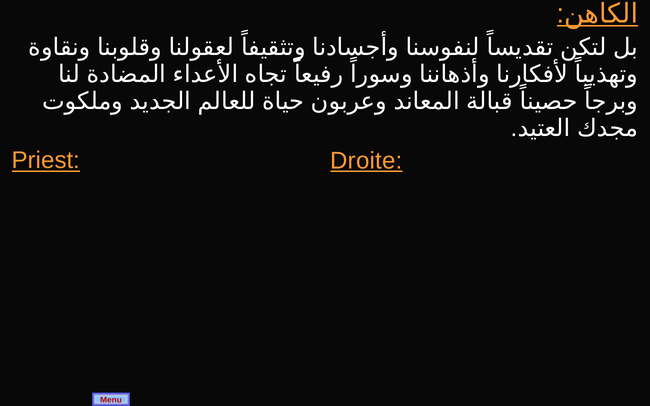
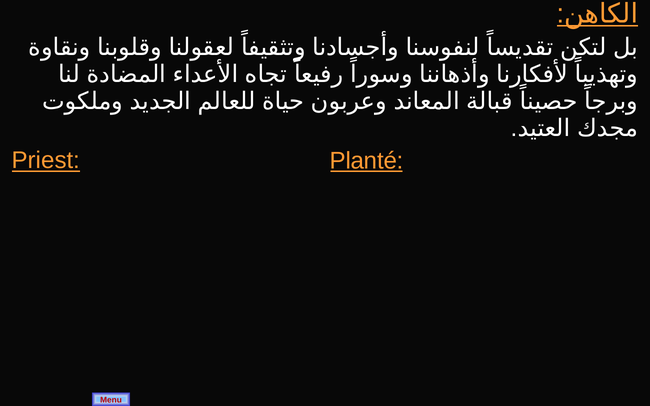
Droite: Droite -> Planté
